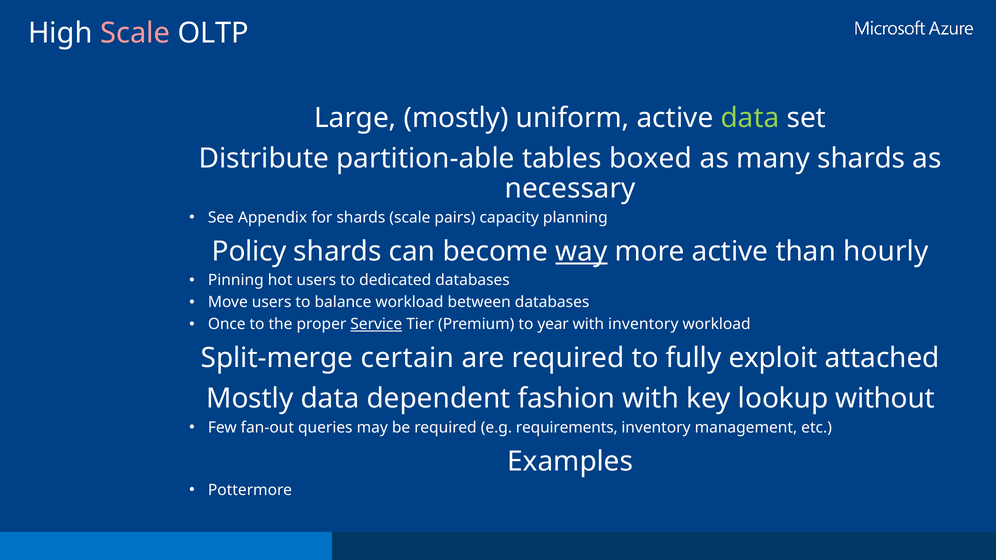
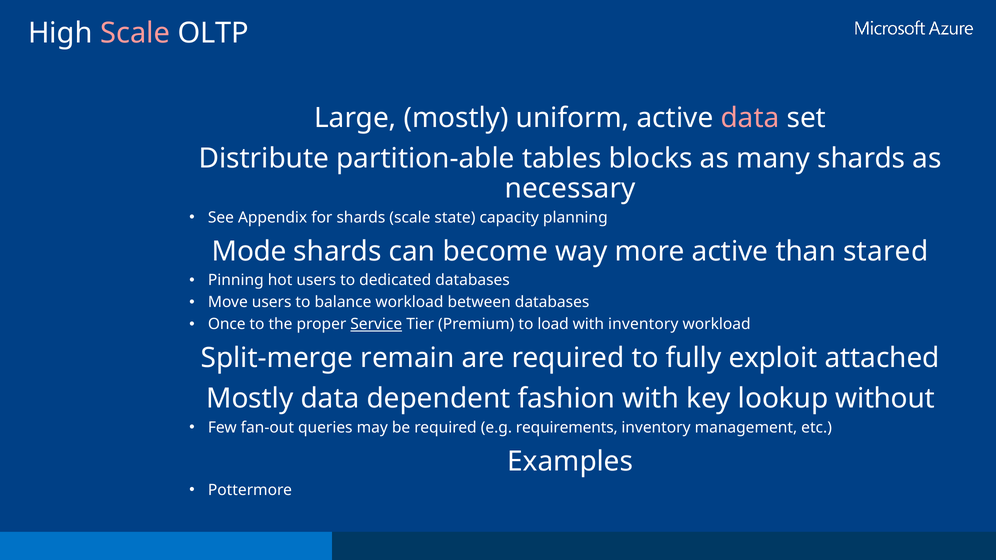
data at (750, 118) colour: light green -> pink
boxed: boxed -> blocks
pairs: pairs -> state
Policy: Policy -> Mode
way underline: present -> none
hourly: hourly -> stared
year: year -> load
certain: certain -> remain
